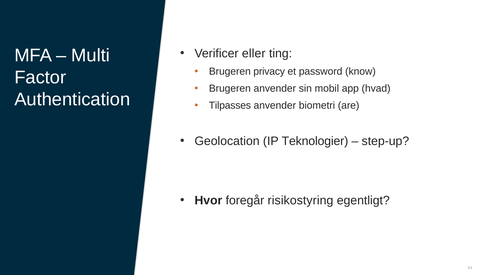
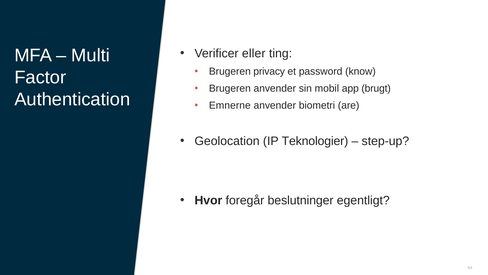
hvad: hvad -> brugt
Tilpasses: Tilpasses -> Emnerne
risikostyring: risikostyring -> beslutninger
